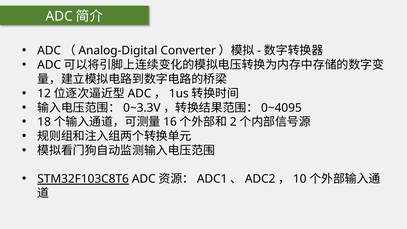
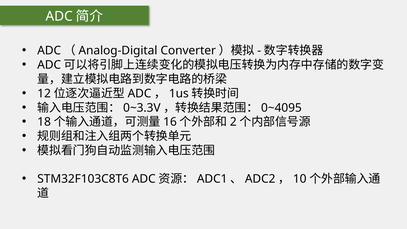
STM32F103C8T6 underline: present -> none
